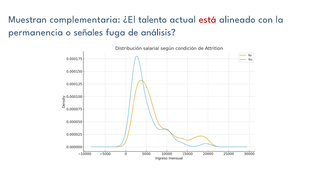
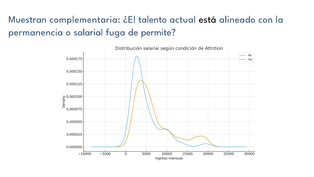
está colour: red -> black
señales: señales -> salarial
análisis: análisis -> permite
